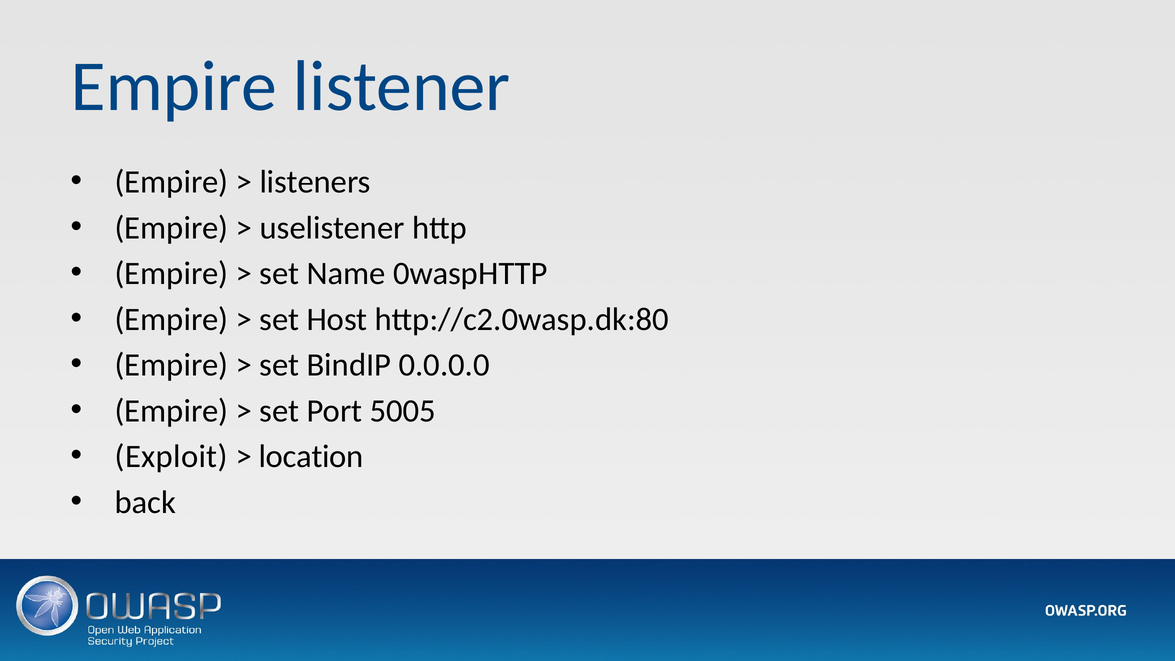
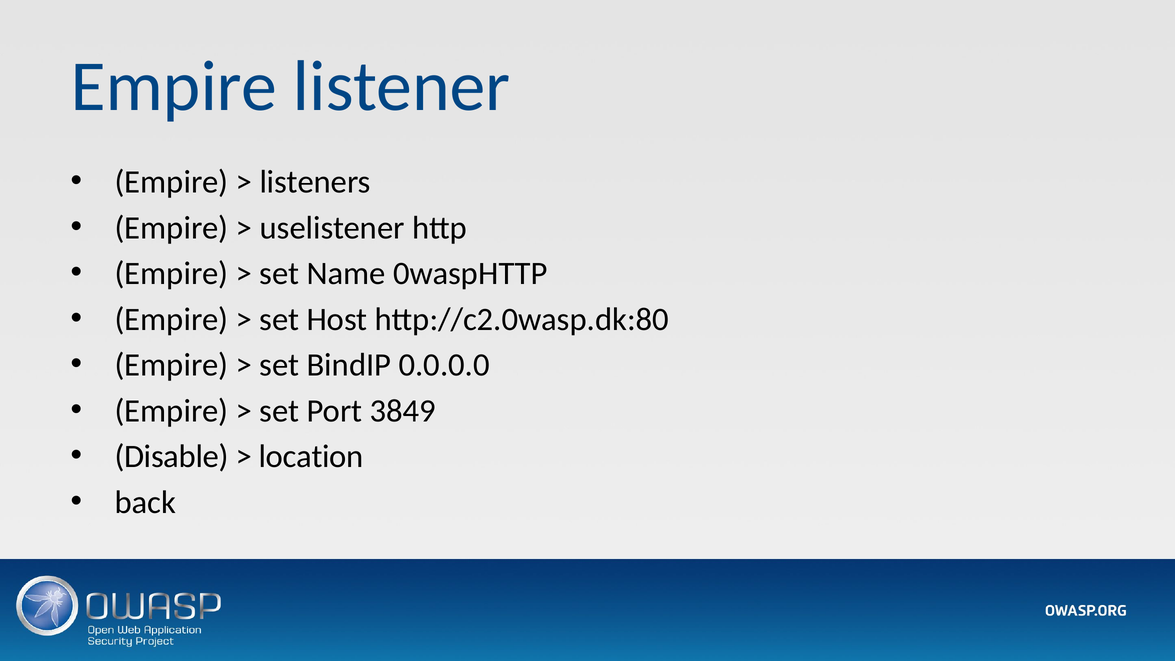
5005: 5005 -> 3849
Exploit: Exploit -> Disable
